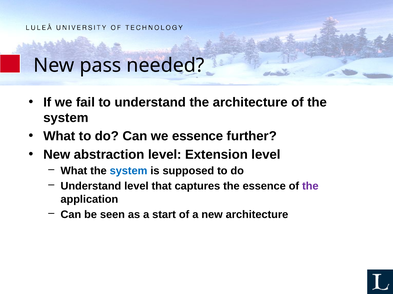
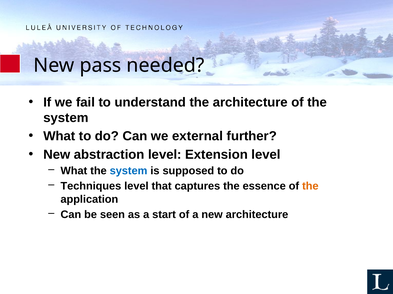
we essence: essence -> external
Understand at (91, 187): Understand -> Techniques
the at (310, 187) colour: purple -> orange
